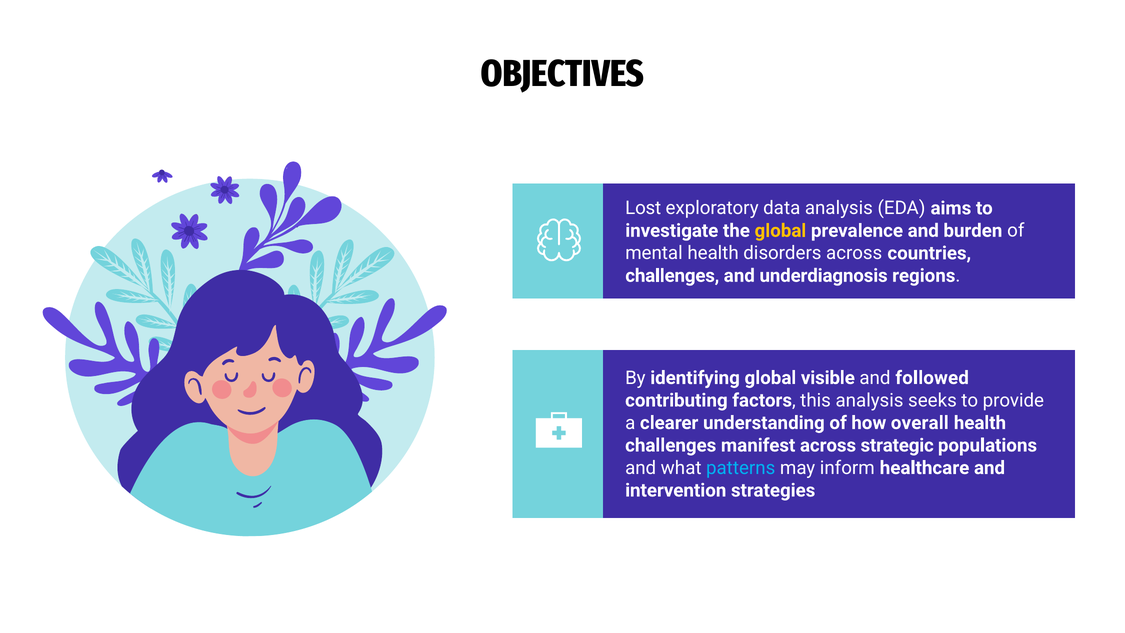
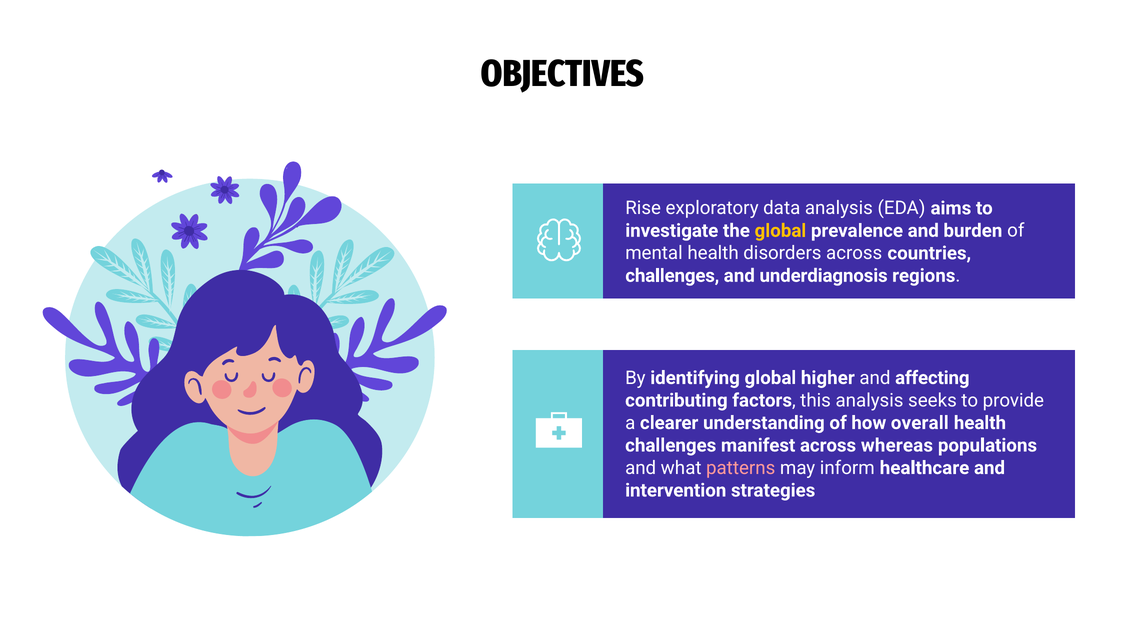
Lost: Lost -> Rise
visible: visible -> higher
followed: followed -> affecting
strategic: strategic -> whereas
patterns colour: light blue -> pink
